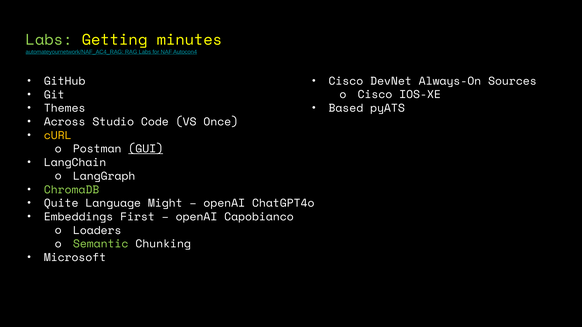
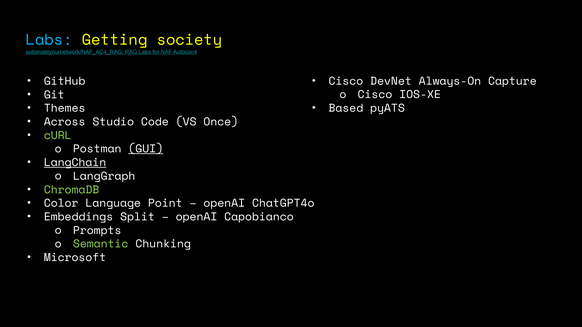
Labs at (49, 40) colour: light green -> light blue
minutes: minutes -> society
Sources: Sources -> Capture
cURL colour: yellow -> light green
LangChain underline: none -> present
Quite: Quite -> Color
Might: Might -> Point
First: First -> Split
Loaders: Loaders -> Prompts
